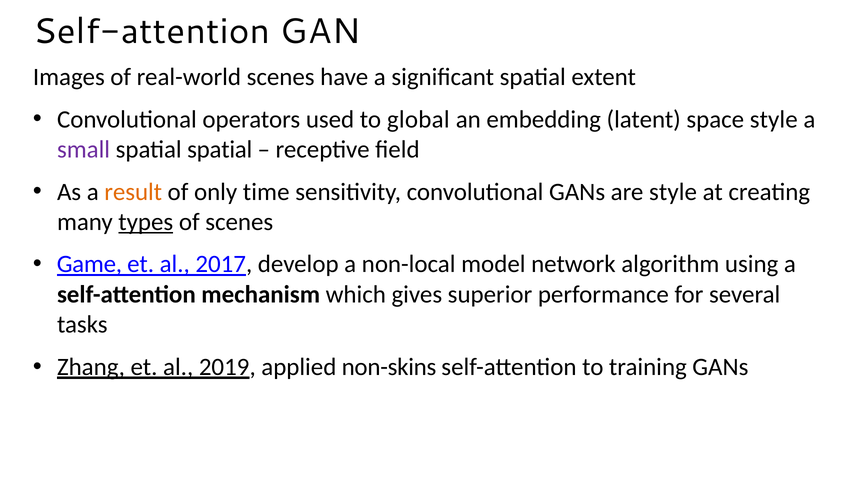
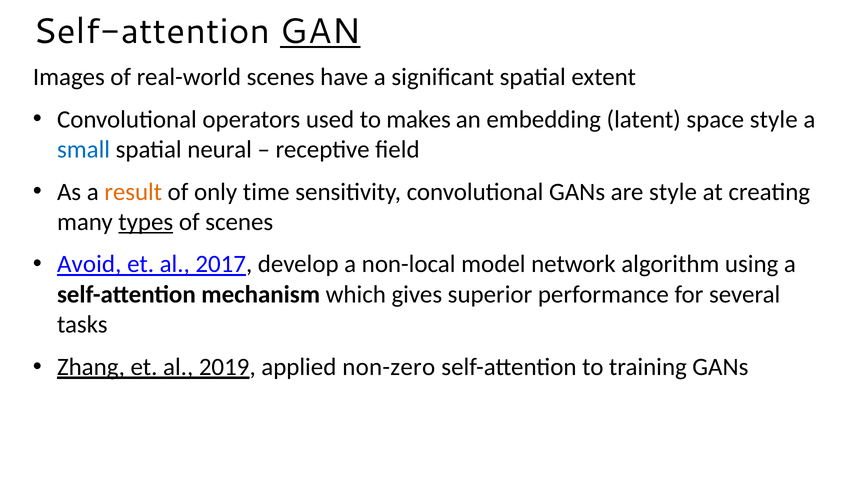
GAN underline: none -> present
global: global -> makes
small colour: purple -> blue
spatial spatial: spatial -> neural
Game: Game -> Avoid
non-skins: non-skins -> non-zero
